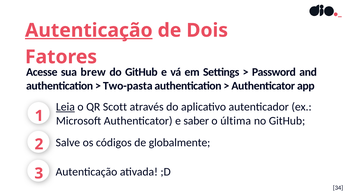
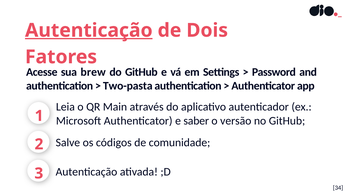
Leia underline: present -> none
Scott: Scott -> Main
última: última -> versão
globalmente: globalmente -> comunidade
